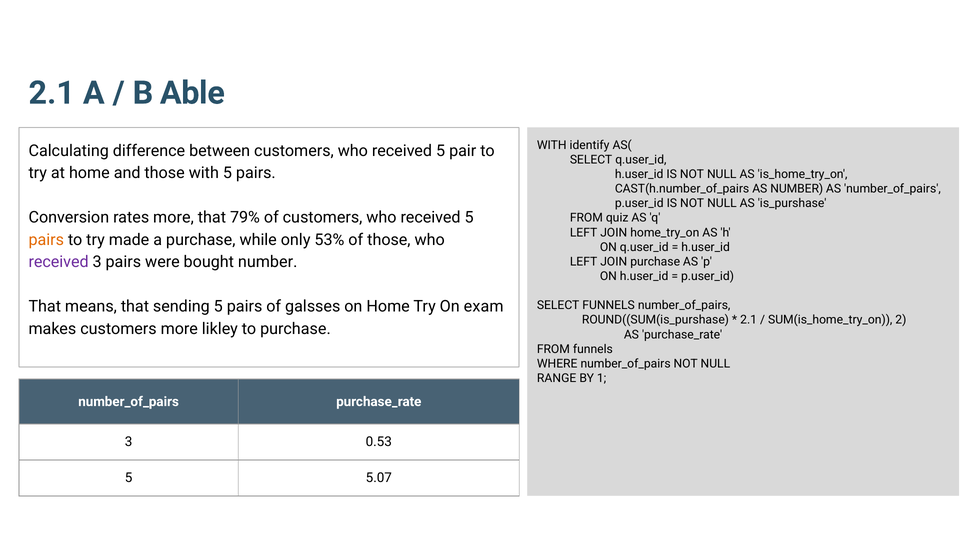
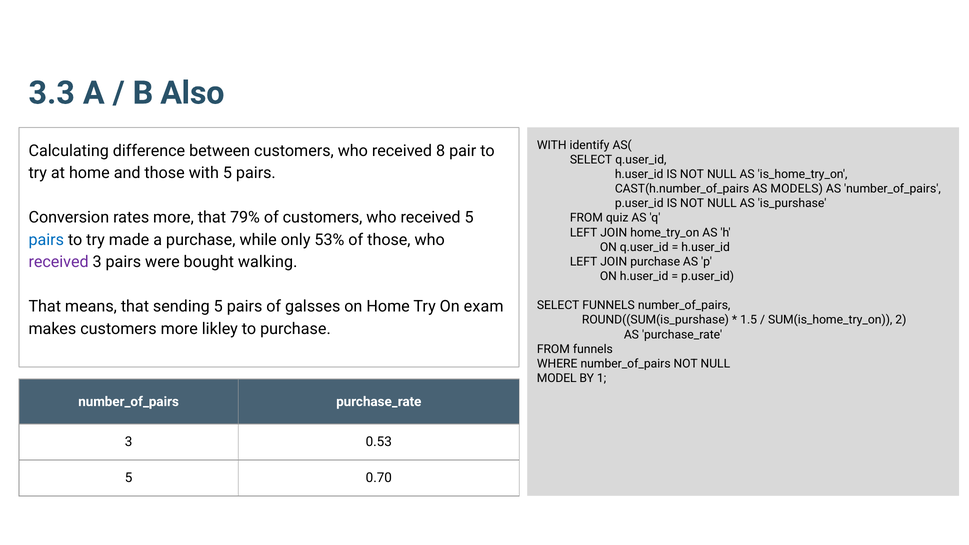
2.1 at (52, 93): 2.1 -> 3.3
Able: Able -> Also
5 at (441, 151): 5 -> 8
AS NUMBER: NUMBER -> MODELS
pairs at (46, 240) colour: orange -> blue
bought number: number -> walking
2.1 at (749, 320): 2.1 -> 1.5
RANGE: RANGE -> MODEL
5.07: 5.07 -> 0.70
